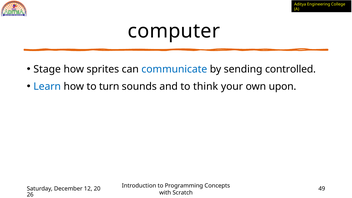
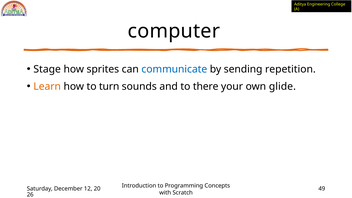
controlled: controlled -> repetition
Learn colour: blue -> orange
think: think -> there
upon: upon -> glide
